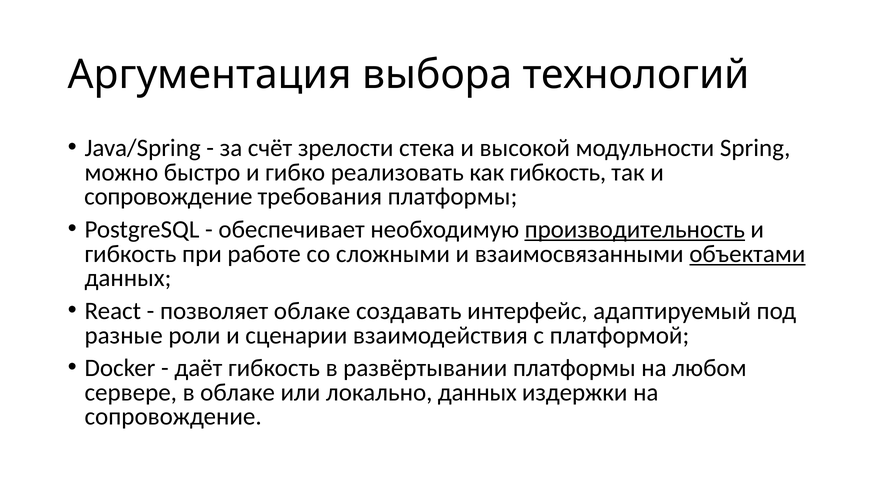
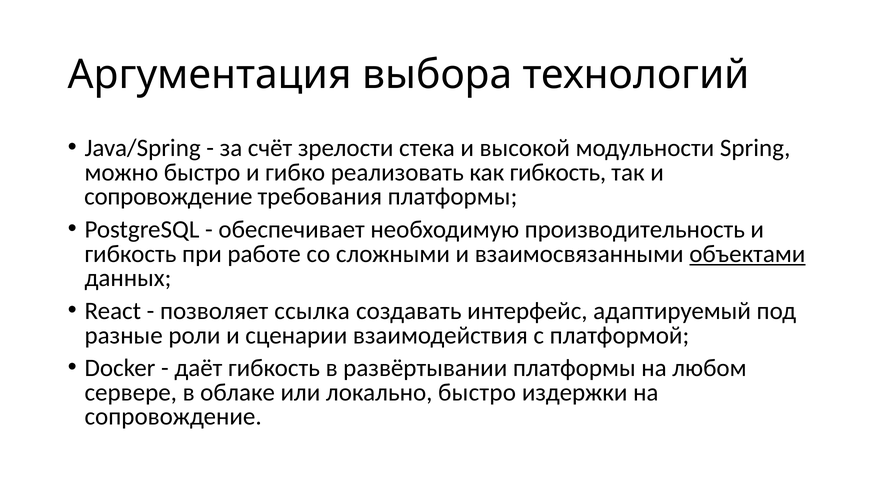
производительность underline: present -> none
позволяет облаке: облаке -> ссылка
локально данных: данных -> быстро
